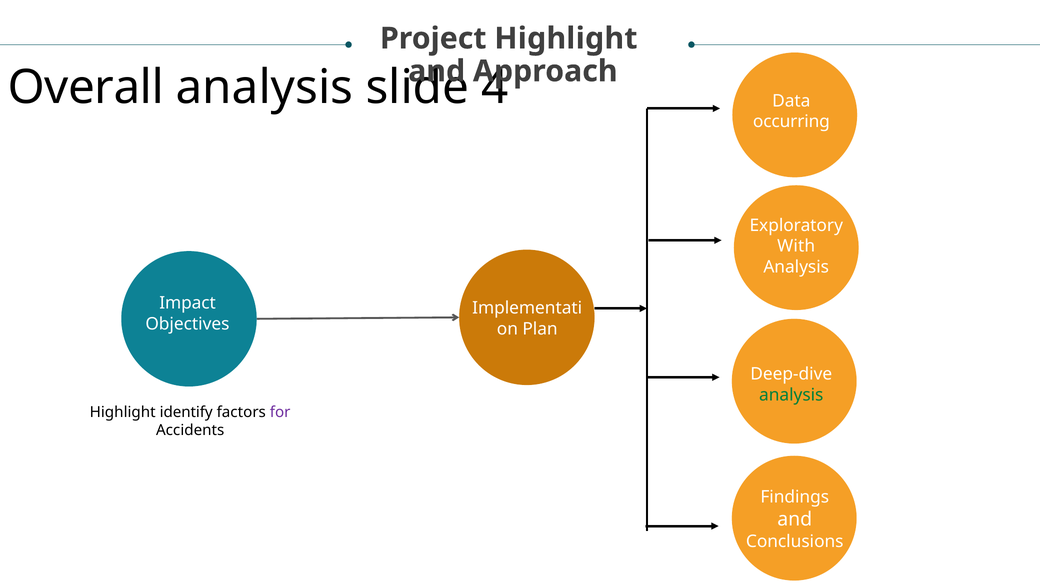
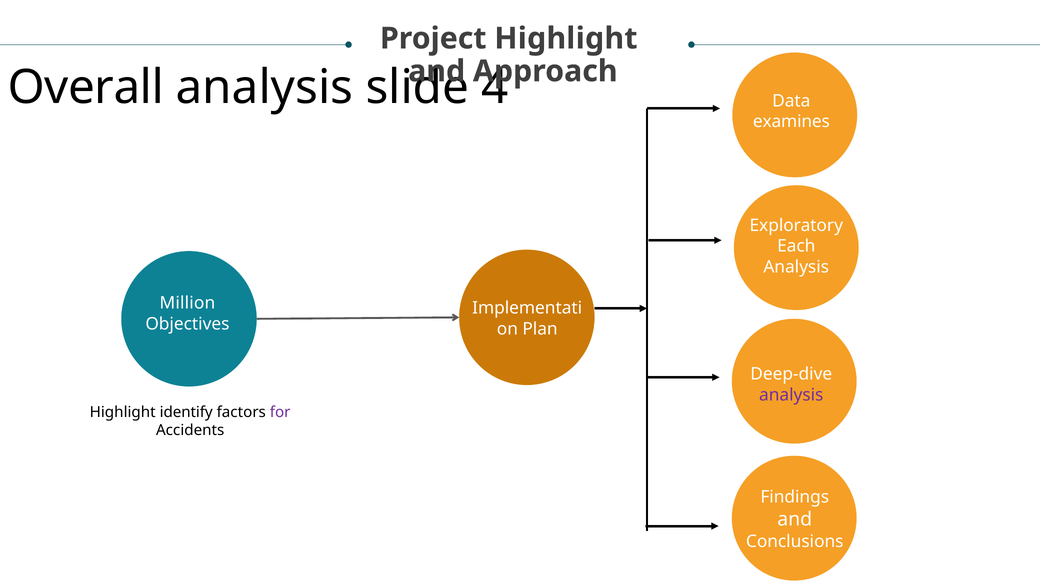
occurring: occurring -> examines
With: With -> Each
Impact: Impact -> Million
analysis at (791, 395) colour: green -> purple
